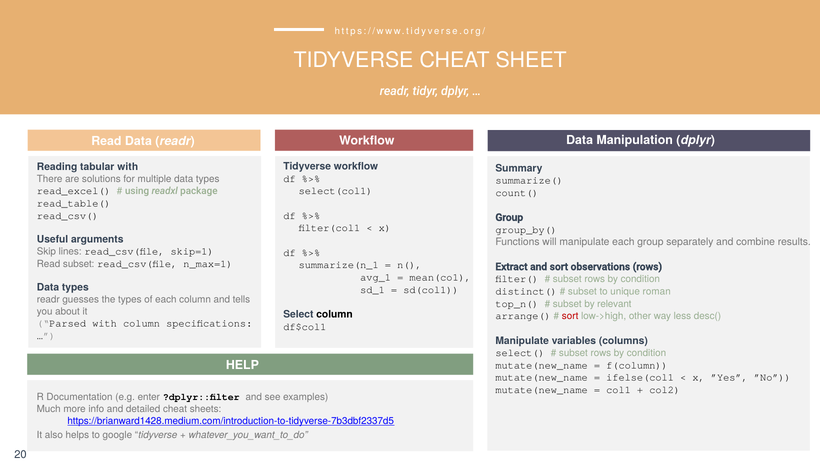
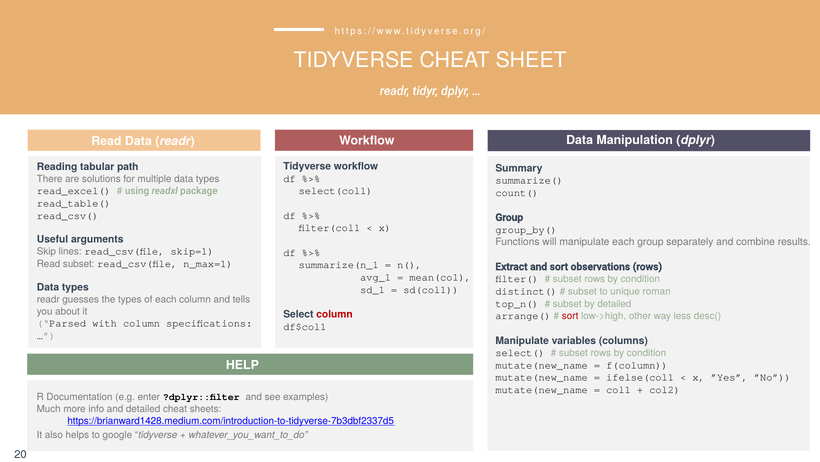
tabular with: with -> path
by relevant: relevant -> detailed
column at (335, 314) colour: black -> red
